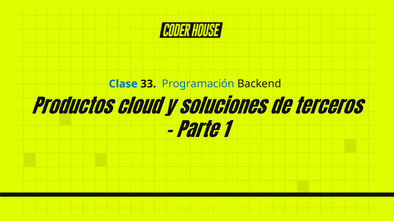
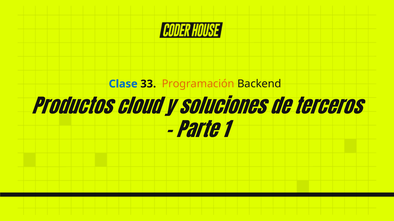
Programación colour: blue -> orange
